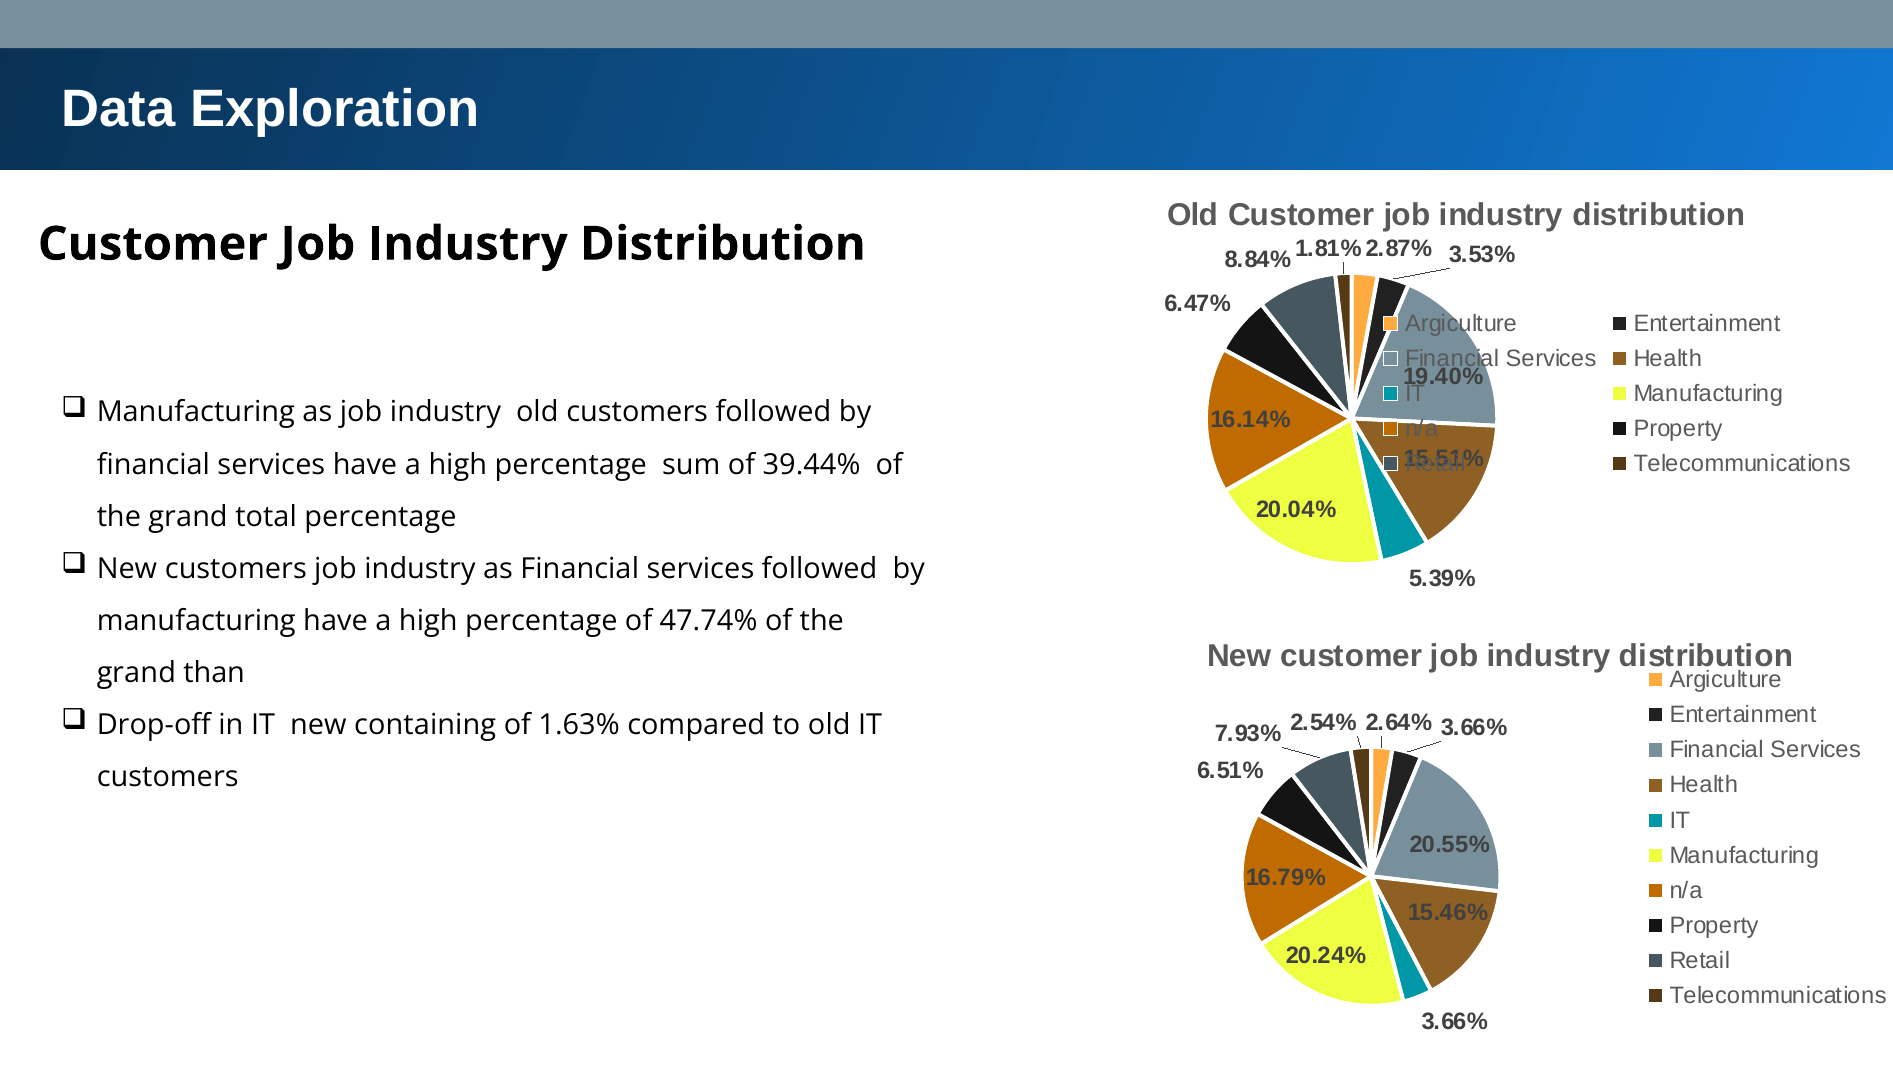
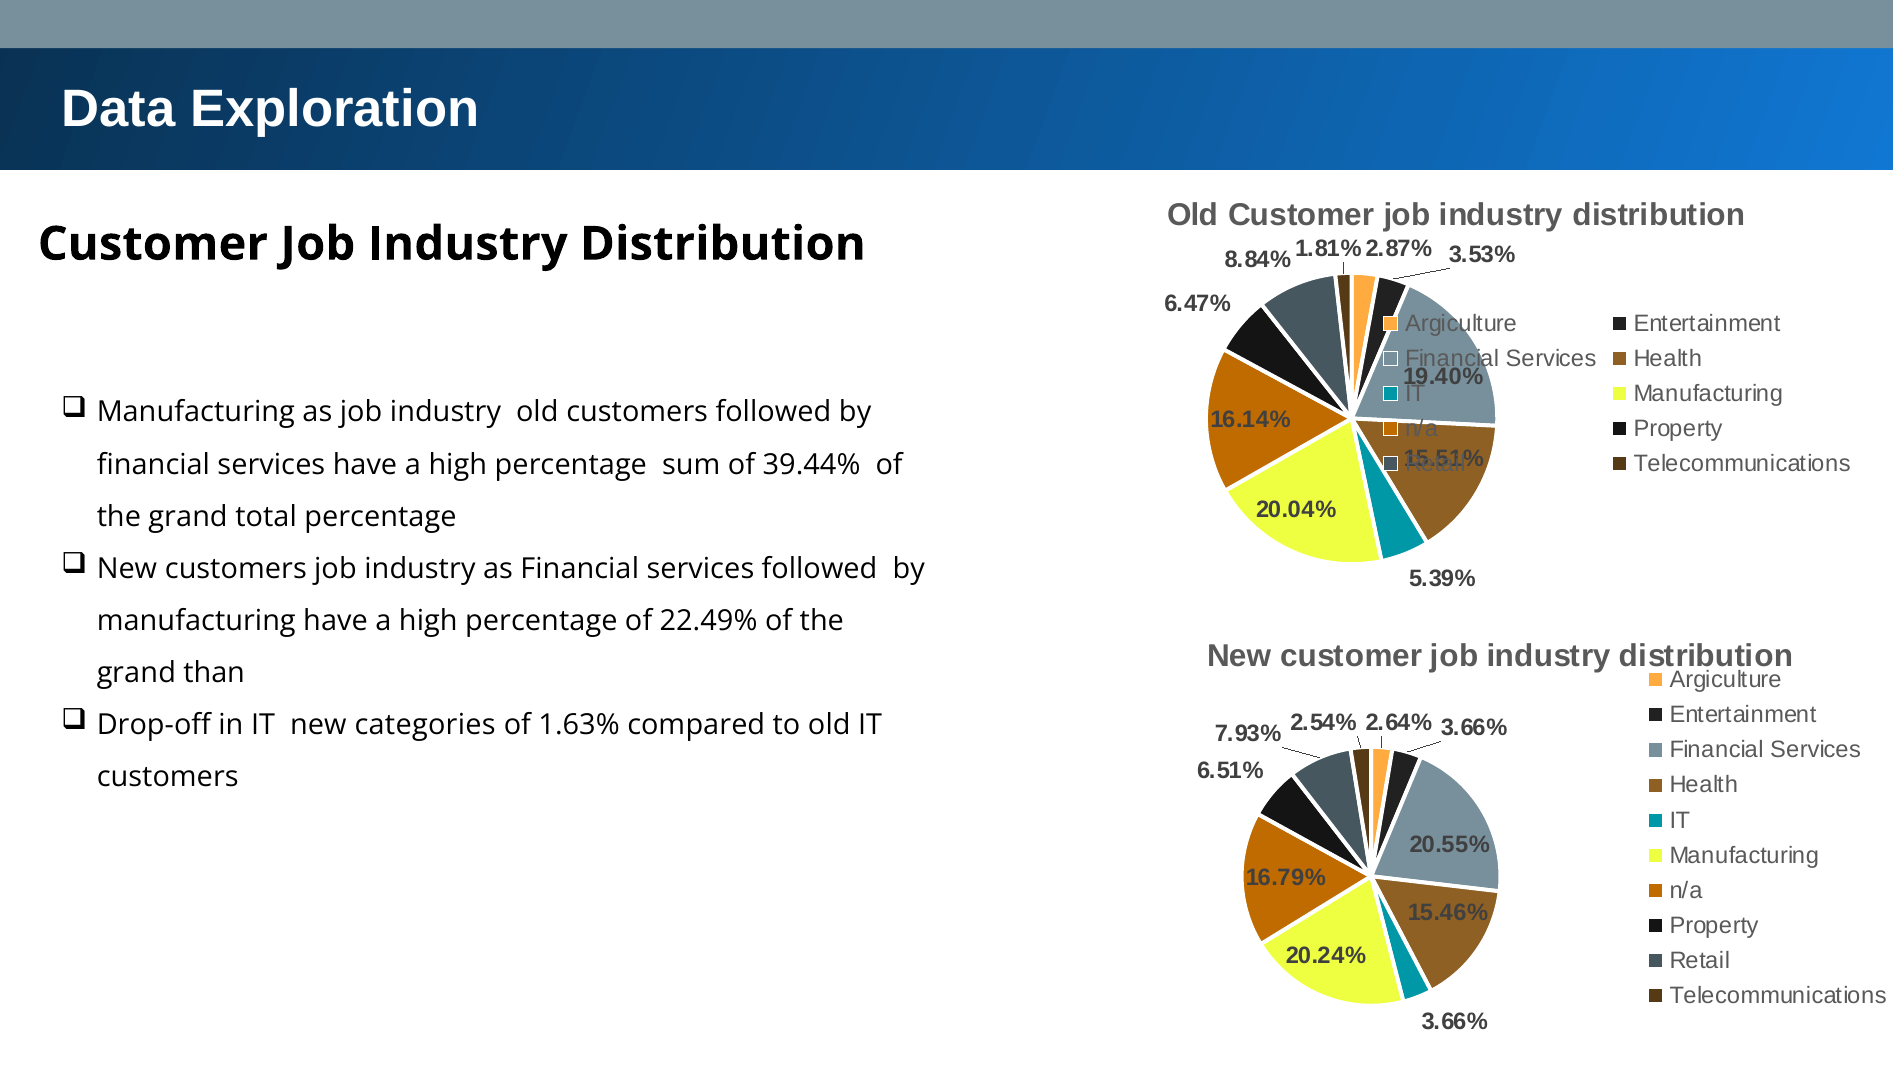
47.74%: 47.74% -> 22.49%
containing: containing -> categories
